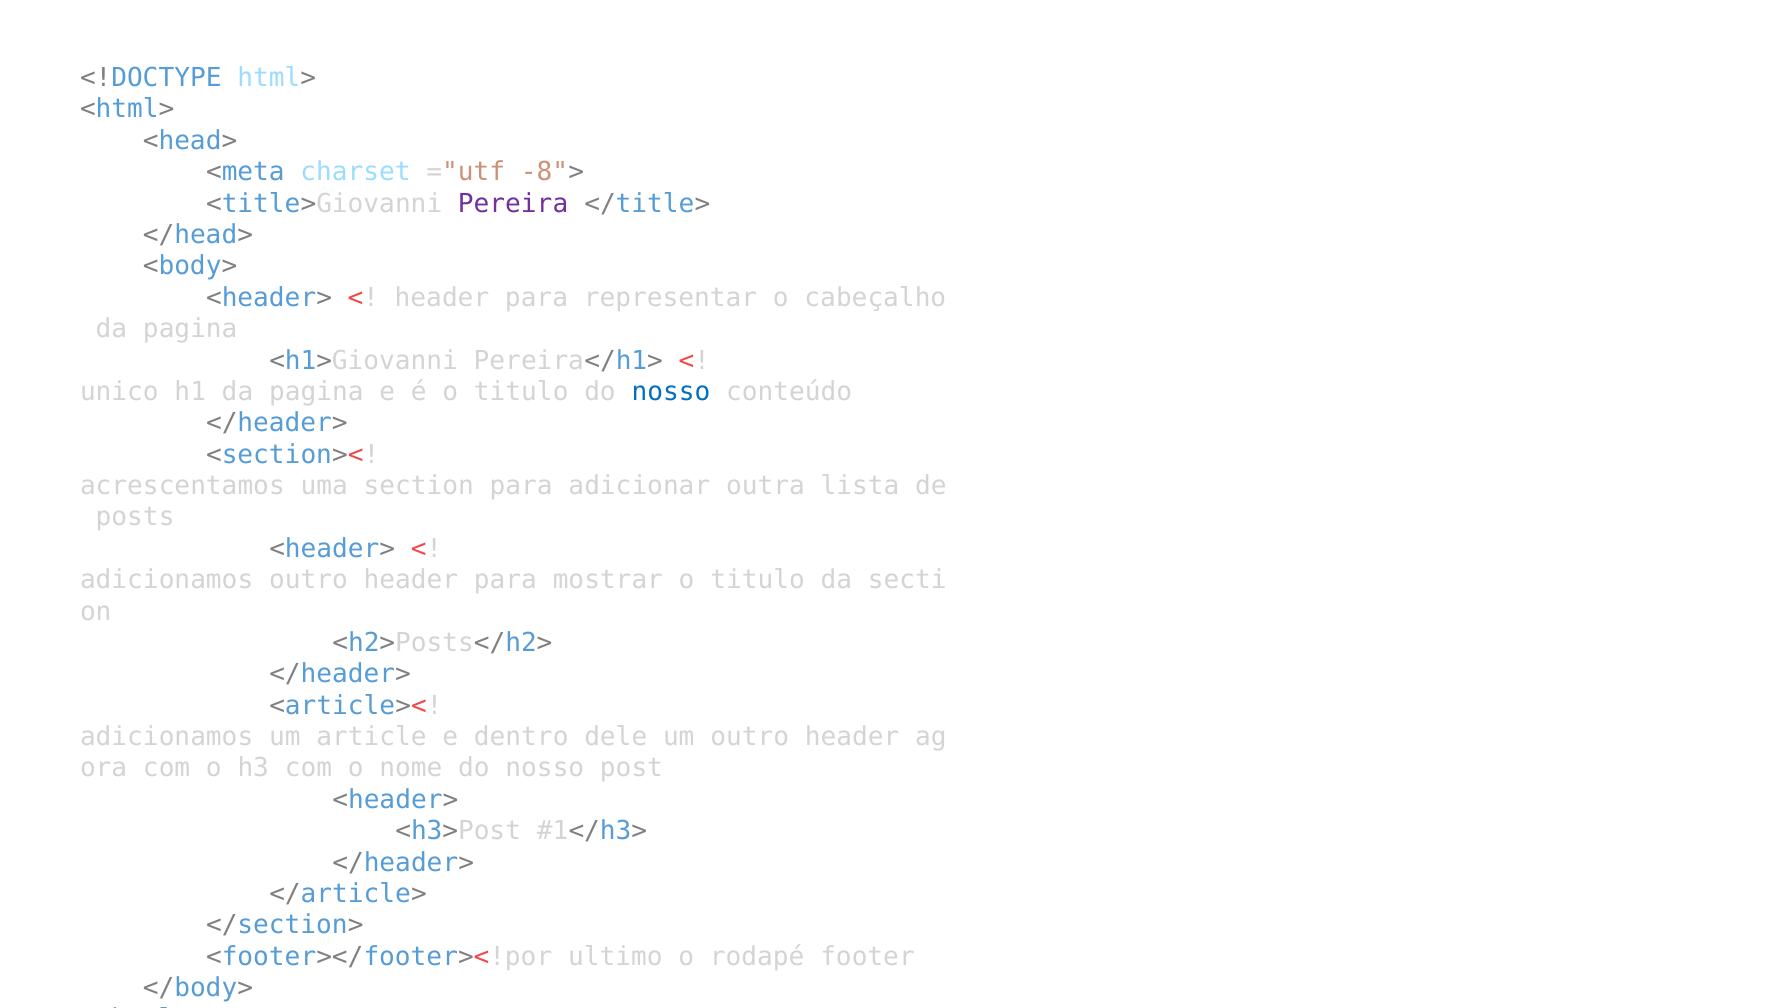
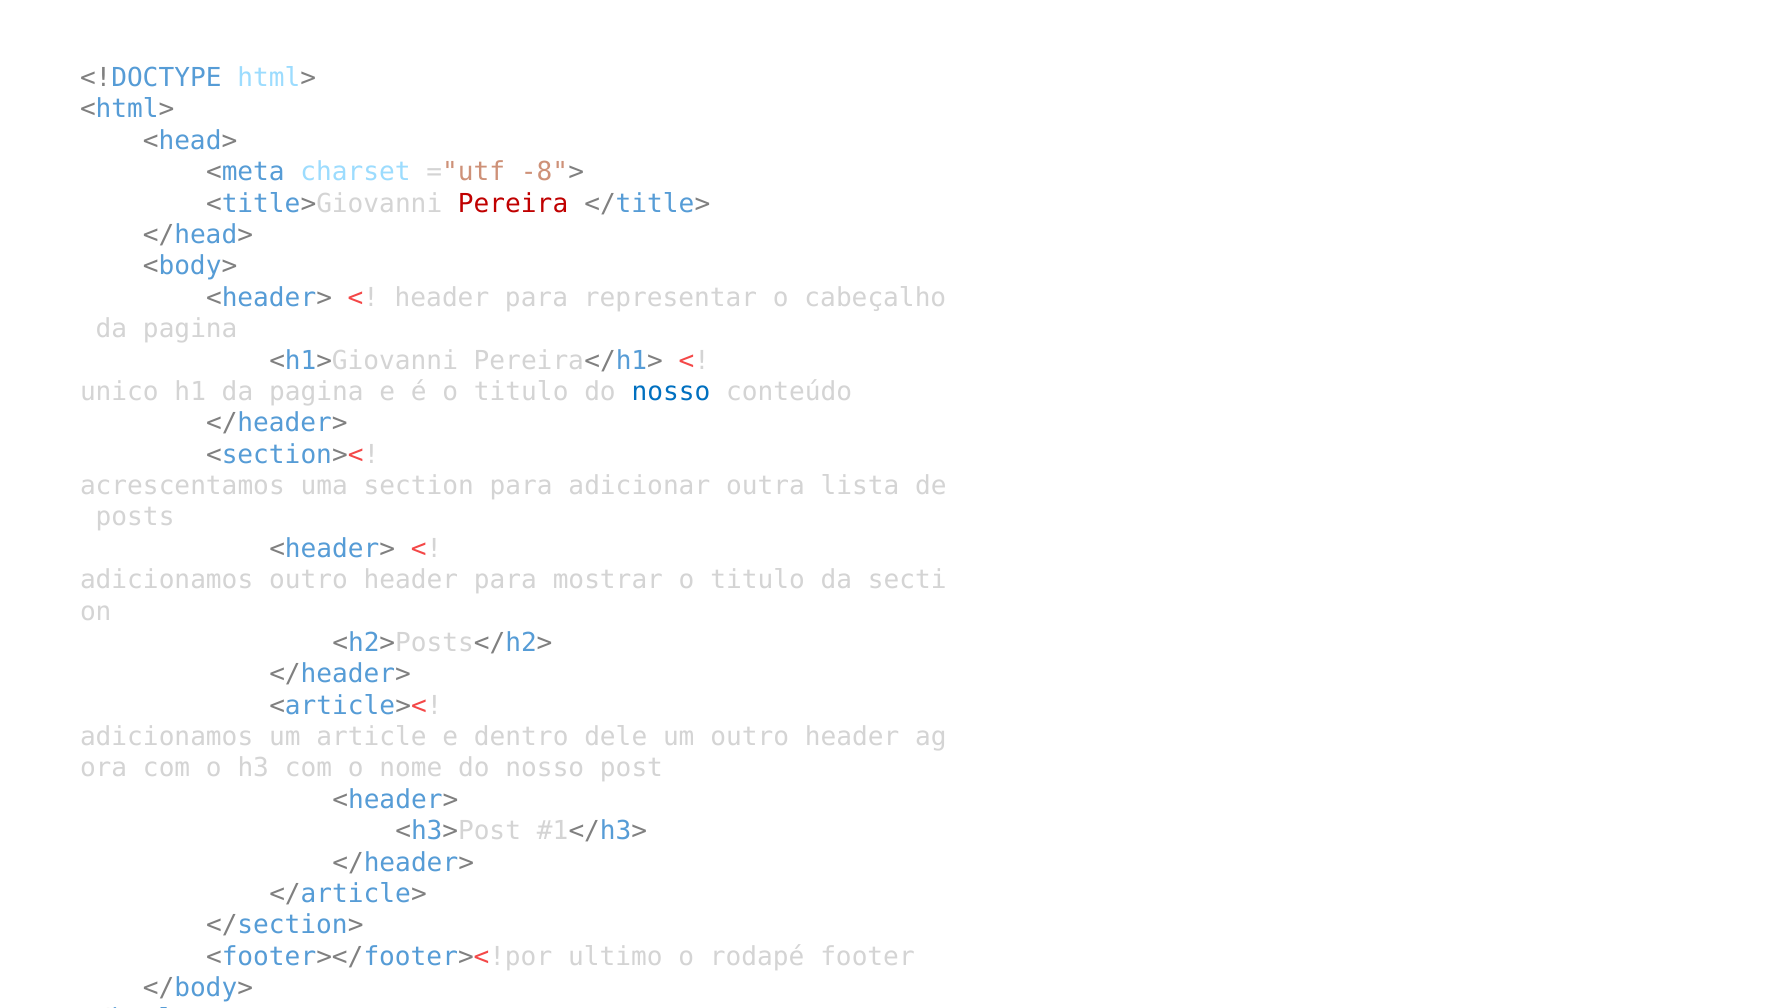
Pereira colour: purple -> red
